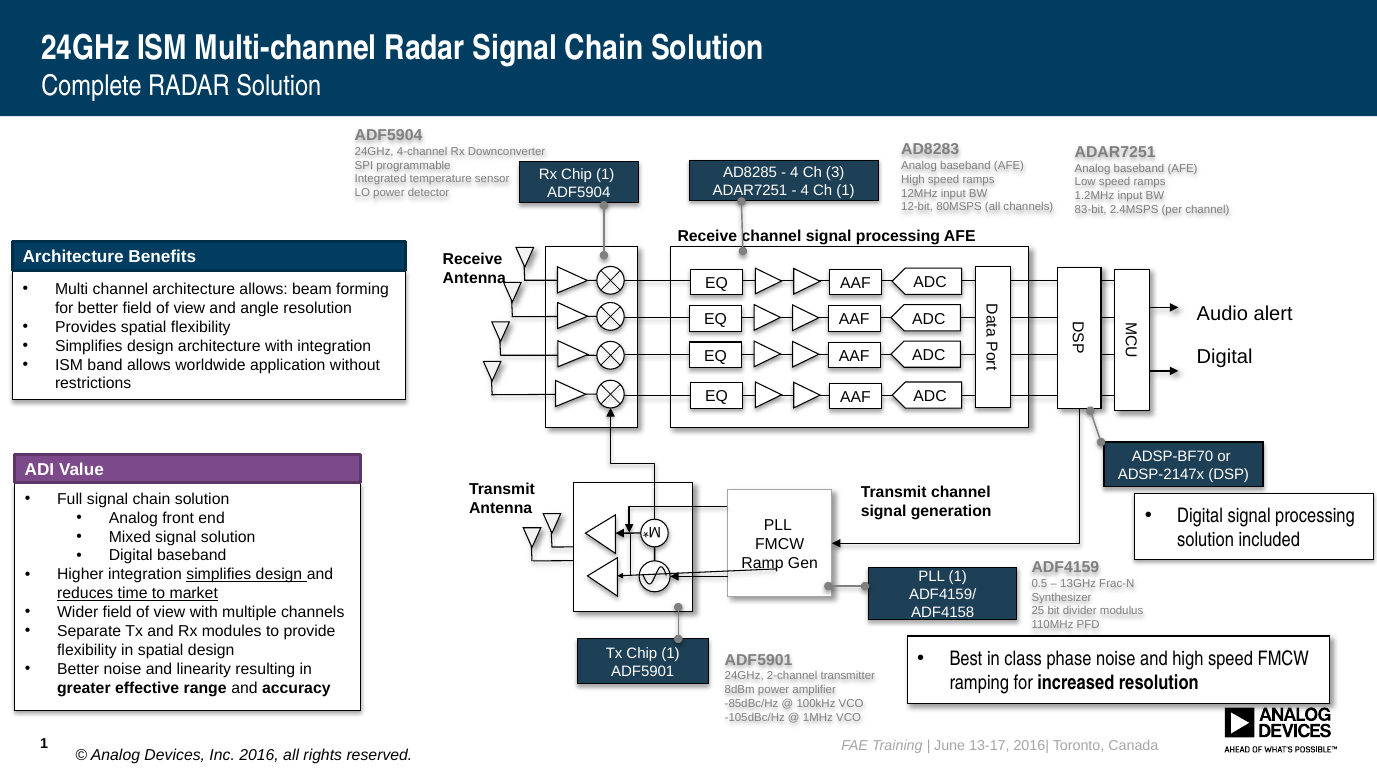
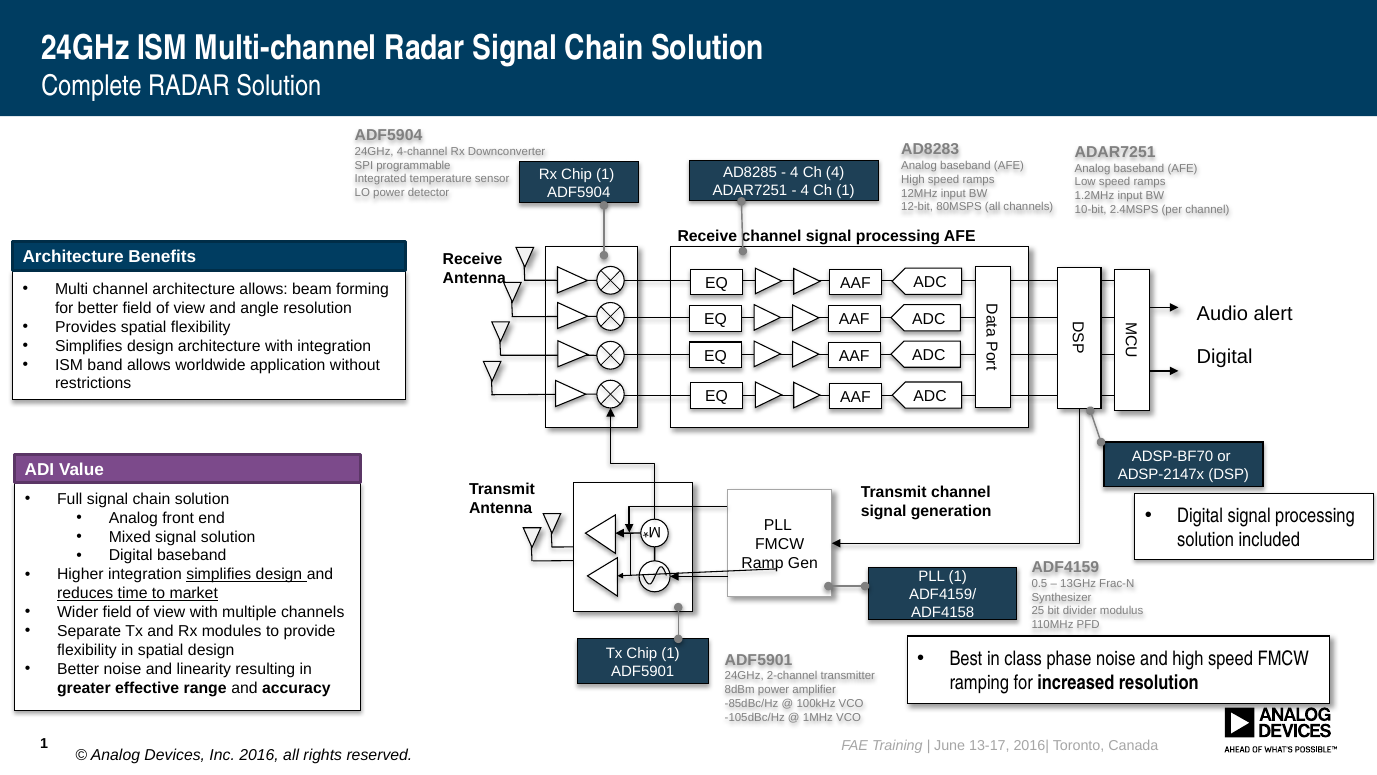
Ch 3: 3 -> 4
83-bit: 83-bit -> 10-bit
